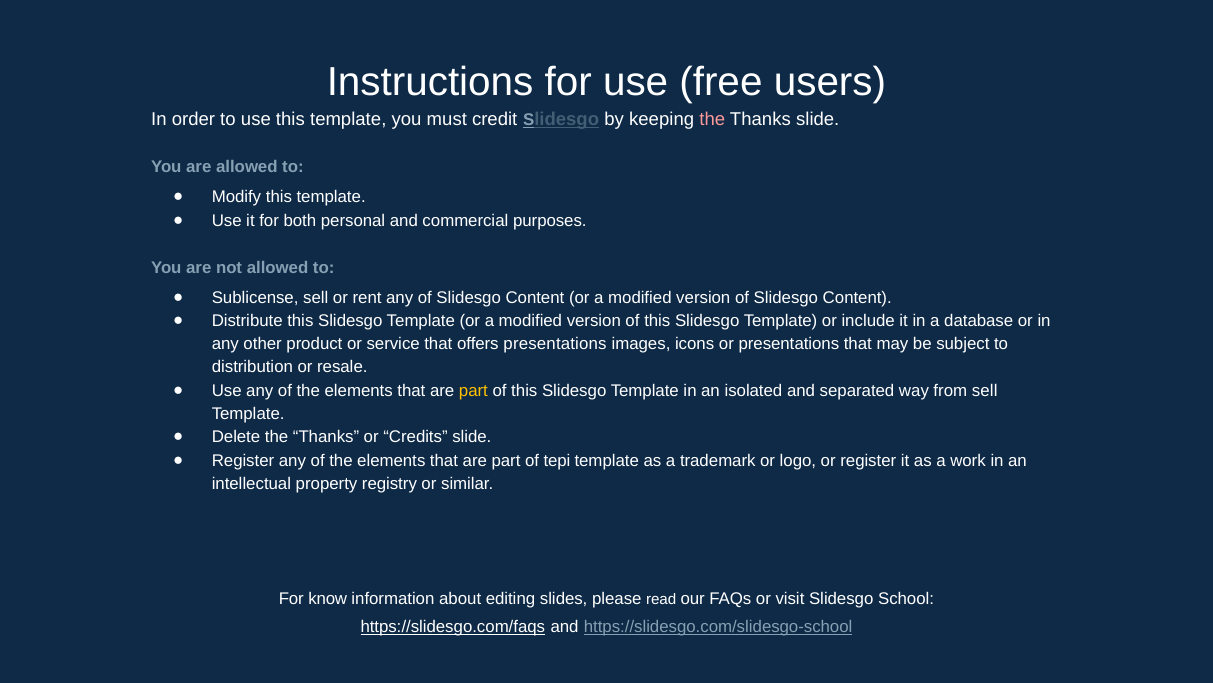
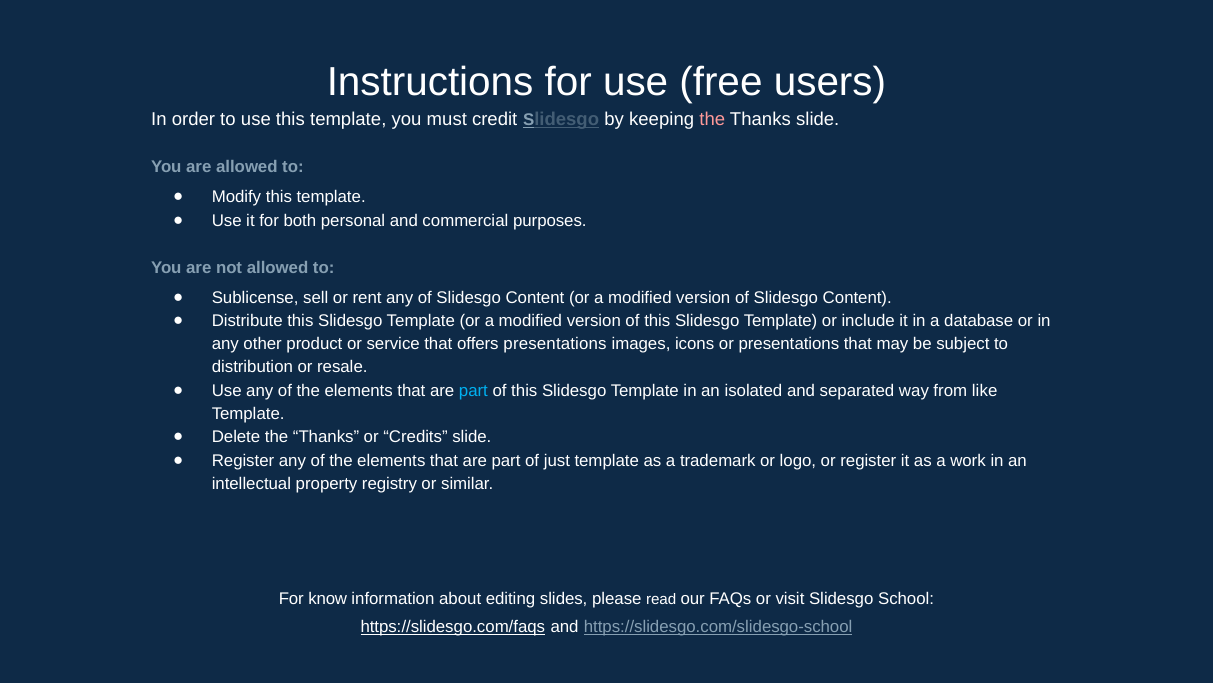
part at (473, 390) colour: yellow -> light blue
from sell: sell -> like
tepi: tepi -> just
